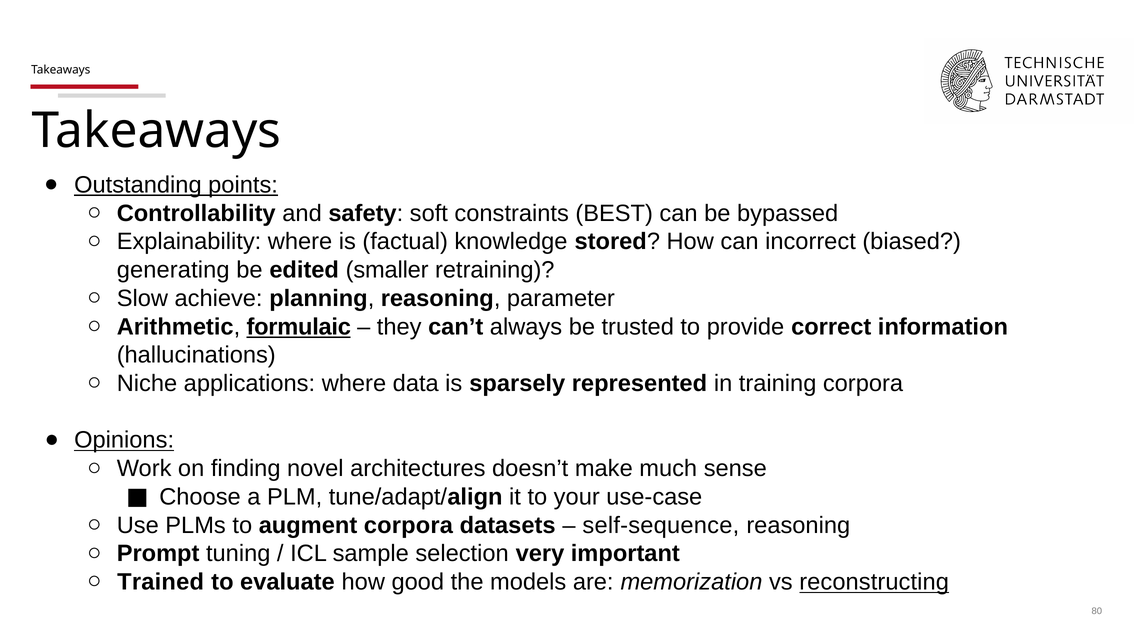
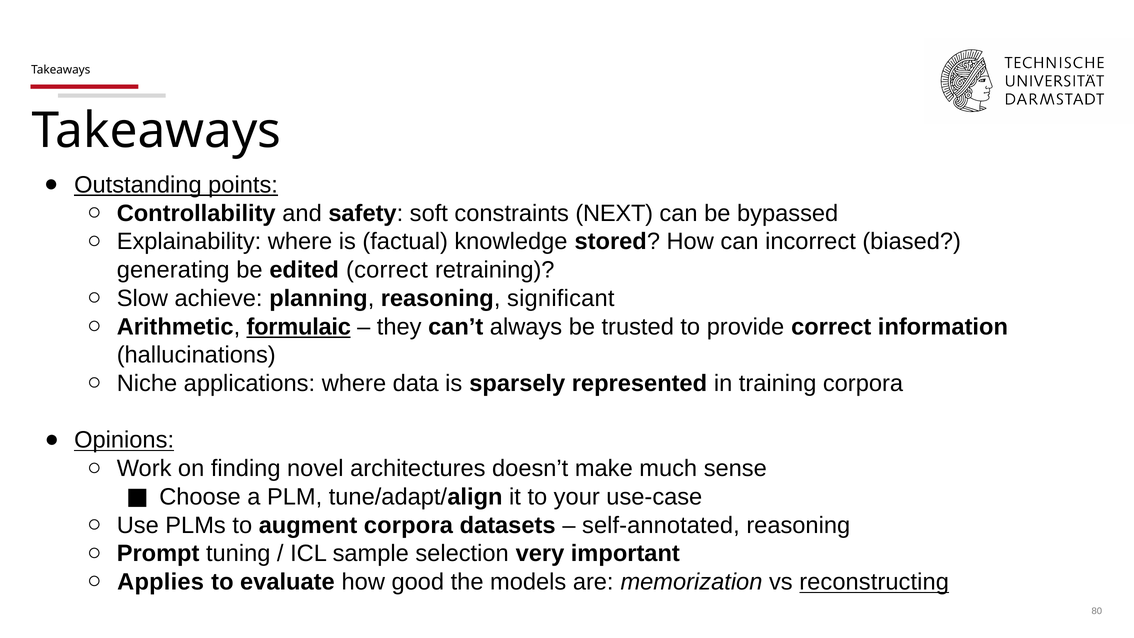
BEST: BEST -> NEXT
edited smaller: smaller -> correct
parameter: parameter -> significant
self-sequence: self-sequence -> self-annotated
Trained: Trained -> Applies
